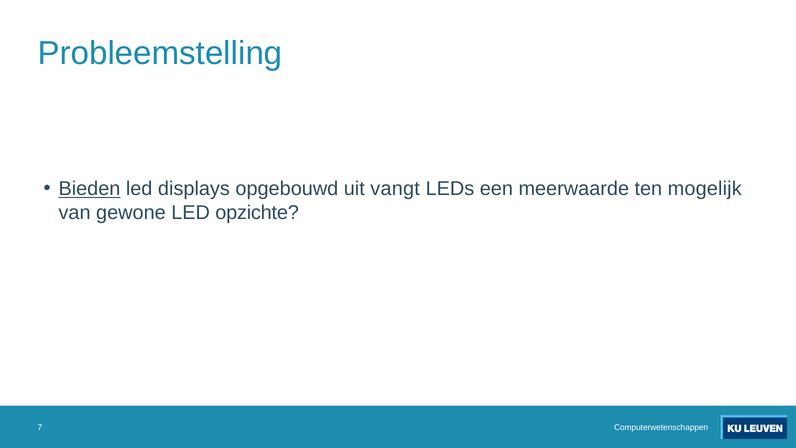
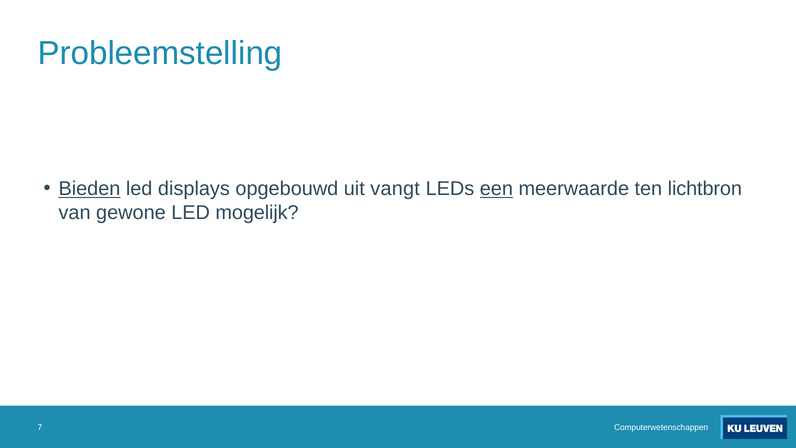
een underline: none -> present
mogelijk: mogelijk -> lichtbron
opzichte: opzichte -> mogelijk
